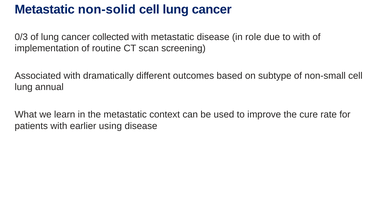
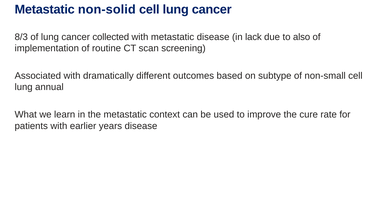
0/3: 0/3 -> 8/3
role: role -> lack
to with: with -> also
using: using -> years
